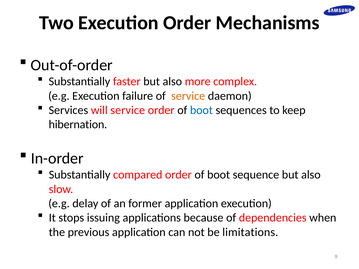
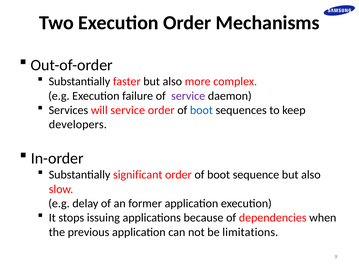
service at (188, 96) colour: orange -> purple
hibernation: hibernation -> developers
compared: compared -> significant
